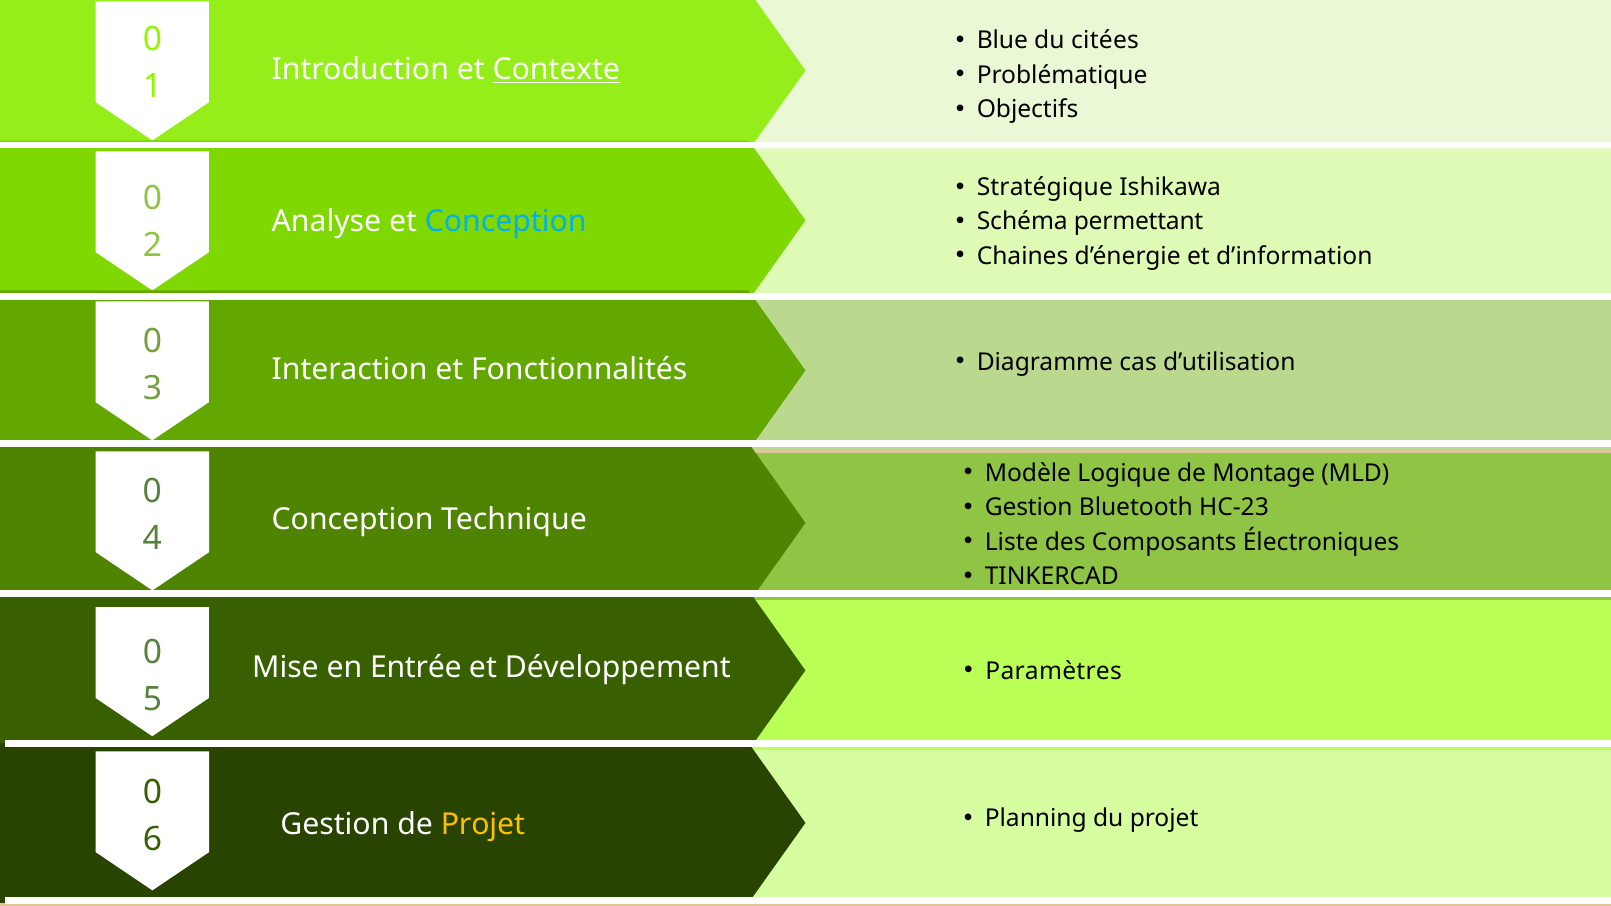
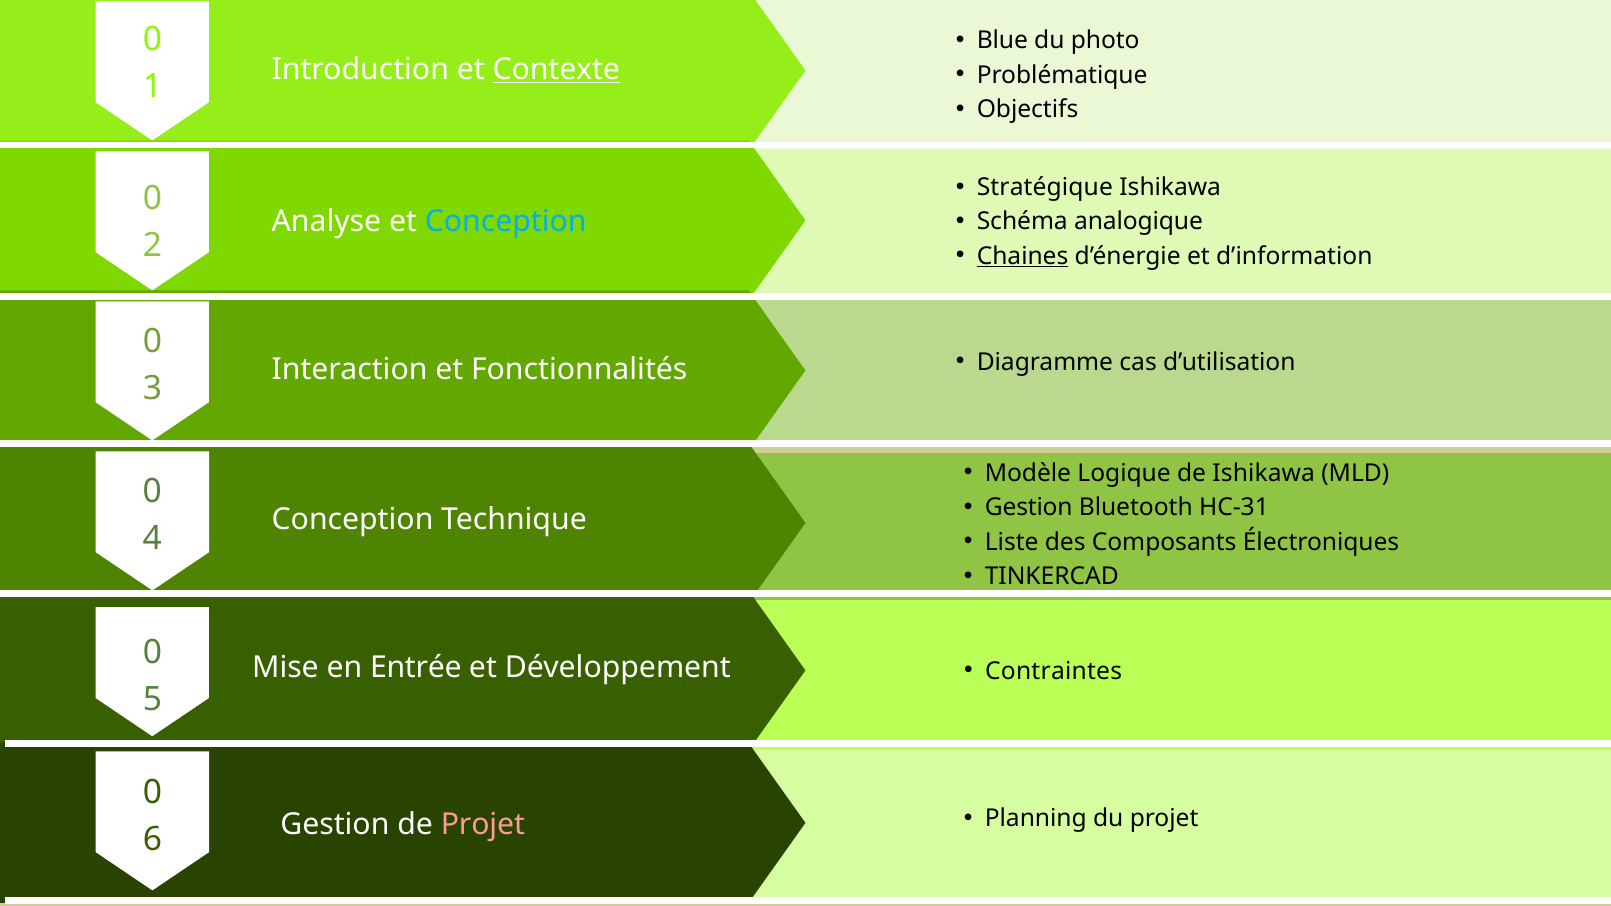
citées: citées -> photo
permettant: permettant -> analogique
Chaines underline: none -> present
de Montage: Montage -> Ishikawa
HC-23: HC-23 -> HC-31
Paramètres: Paramètres -> Contraintes
Projet at (483, 824) colour: yellow -> pink
